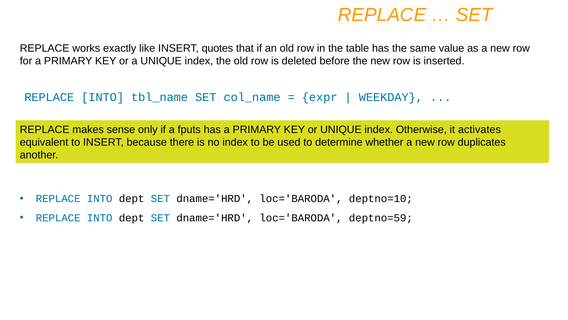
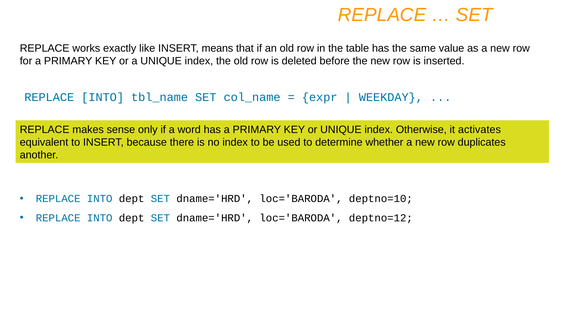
quotes: quotes -> means
fputs: fputs -> word
deptno=59: deptno=59 -> deptno=12
